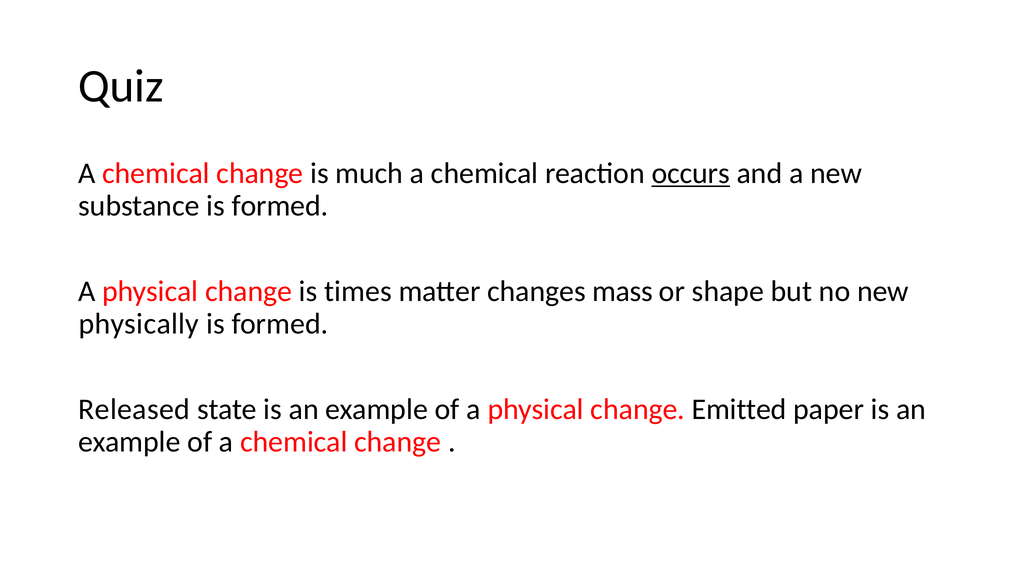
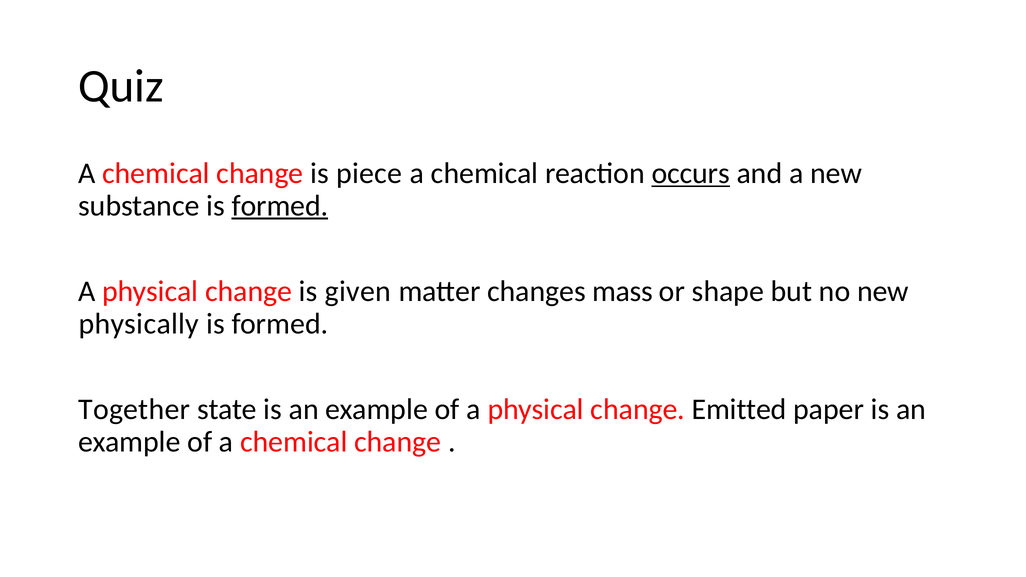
much: much -> piece
formed at (280, 206) underline: none -> present
times: times -> given
Released: Released -> Together
